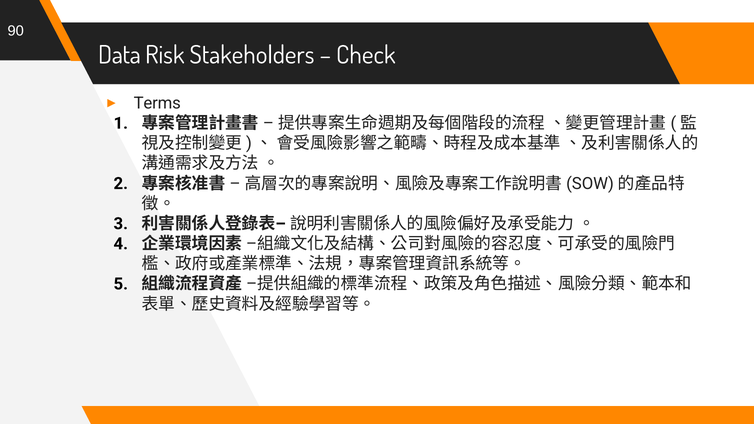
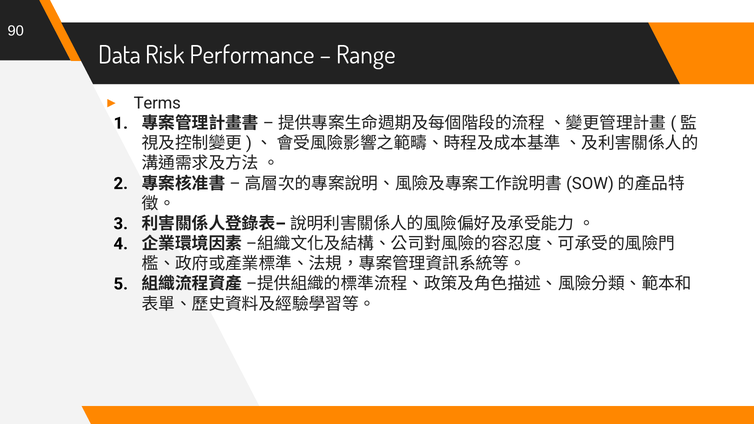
Stakeholders: Stakeholders -> Performance
Check: Check -> Range
